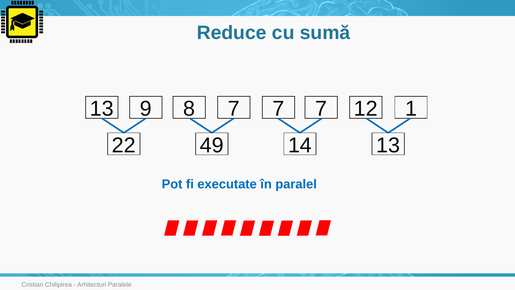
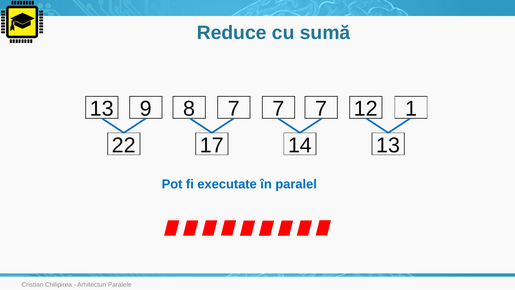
49: 49 -> 17
